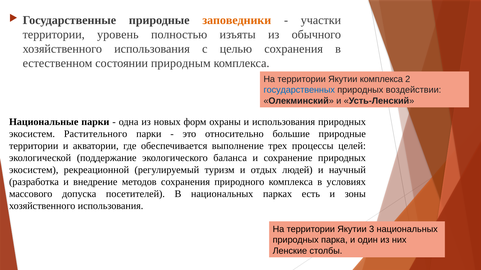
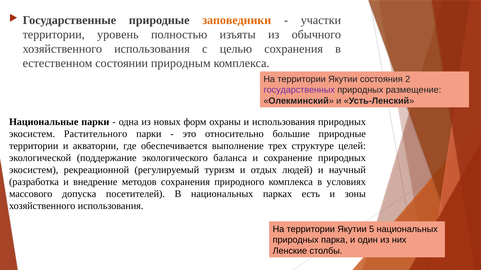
Якутии комплекса: комплекса -> состояния
государственных colour: blue -> purple
воздействии: воздействии -> размещение
процессы: процессы -> структуре
3: 3 -> 5
